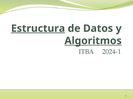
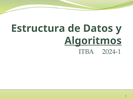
Estructura underline: present -> none
